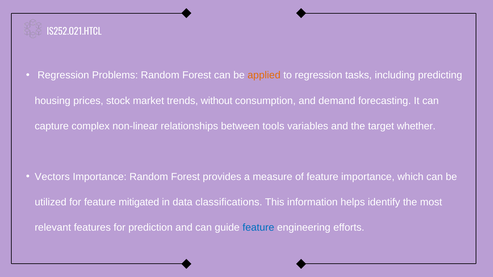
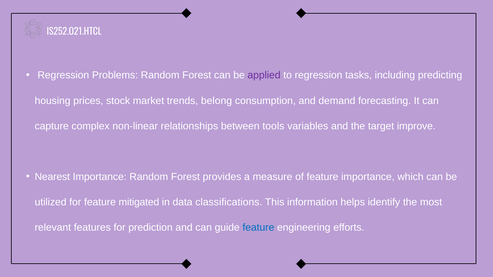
applied colour: orange -> purple
without: without -> belong
whether: whether -> improve
Vectors: Vectors -> Nearest
